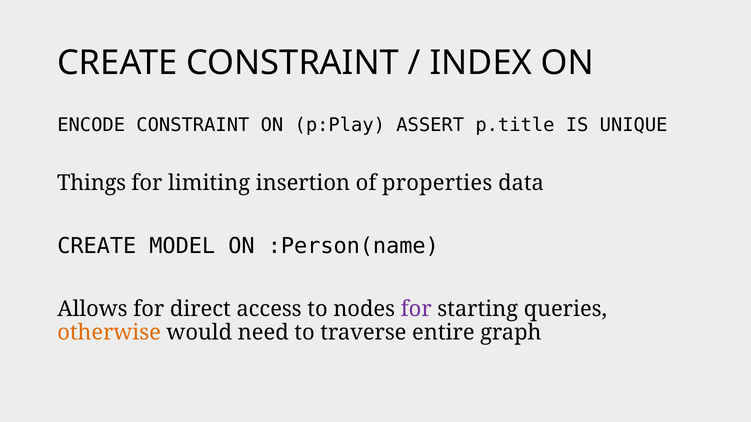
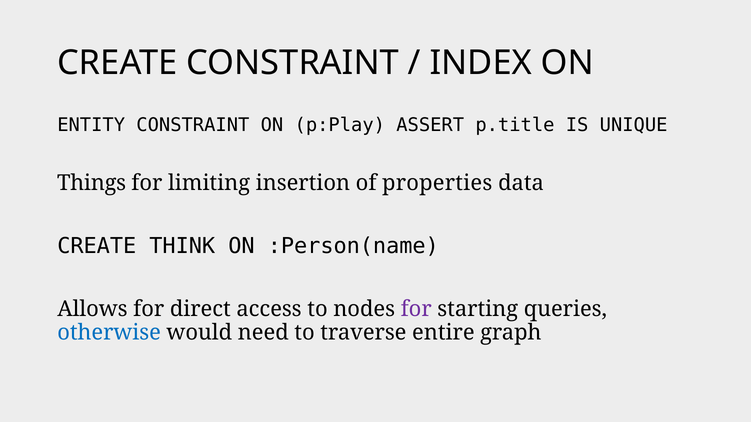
ENCODE: ENCODE -> ENTITY
MODEL: MODEL -> THINK
otherwise colour: orange -> blue
